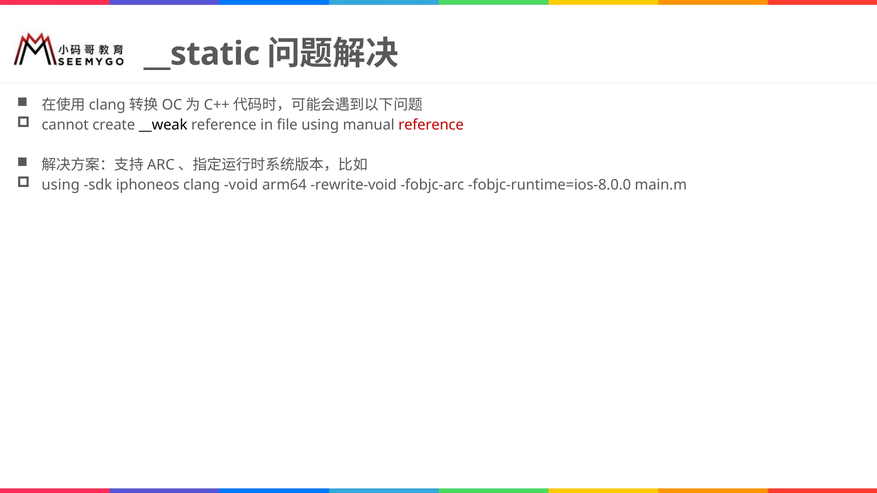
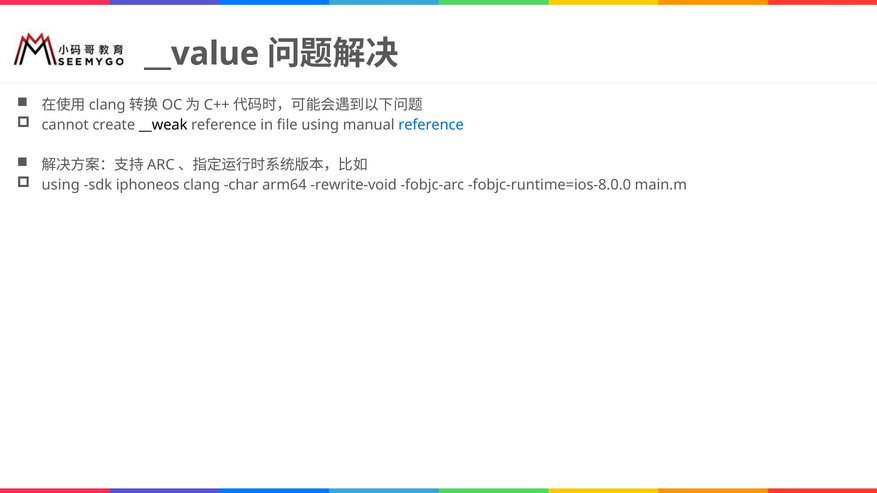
__static: __static -> __value
reference at (431, 125) colour: red -> blue
void: void -> char
